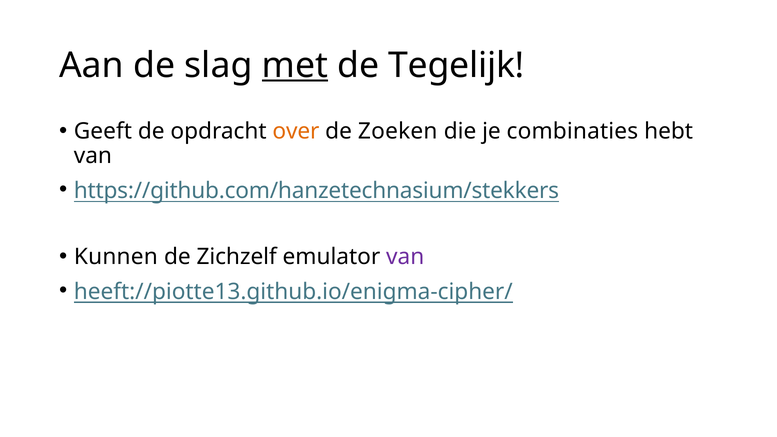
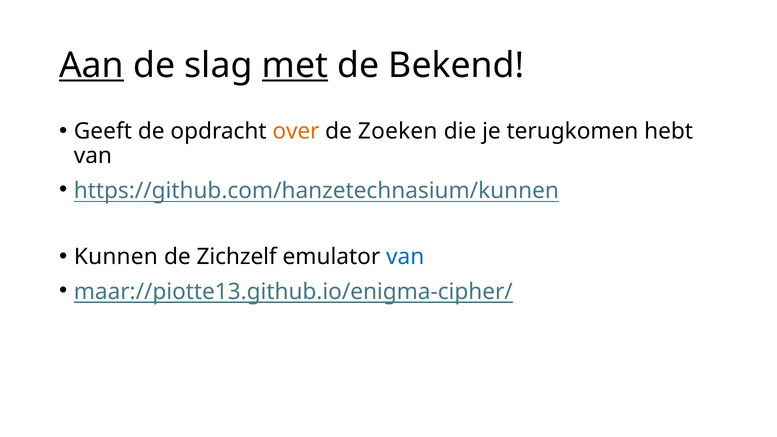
Aan underline: none -> present
Tegelijk: Tegelijk -> Bekend
combinaties: combinaties -> terugkomen
https://github.com/hanzetechnasium/stekkers: https://github.com/hanzetechnasium/stekkers -> https://github.com/hanzetechnasium/kunnen
van at (405, 257) colour: purple -> blue
heeft://piotte13.github.io/enigma-cipher/: heeft://piotte13.github.io/enigma-cipher/ -> maar://piotte13.github.io/enigma-cipher/
